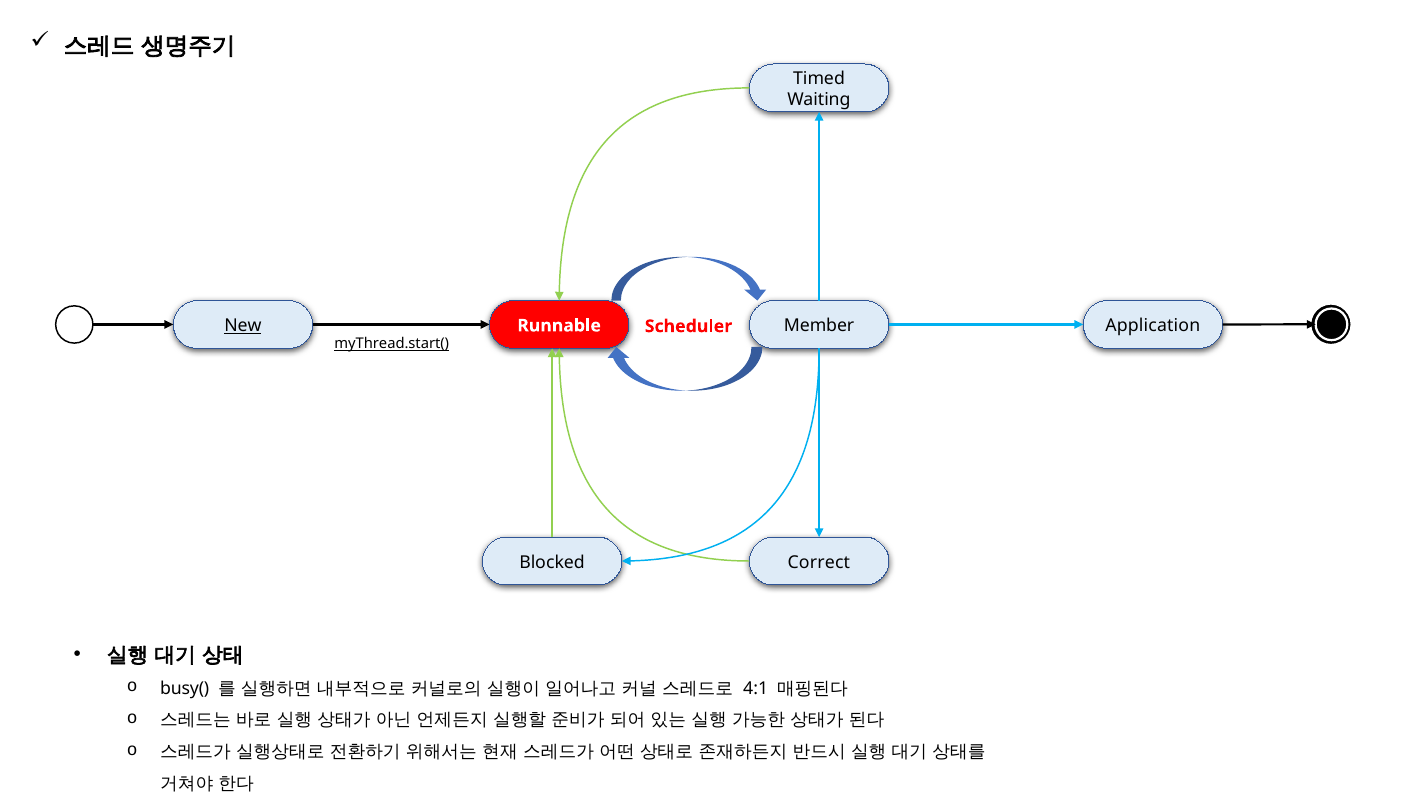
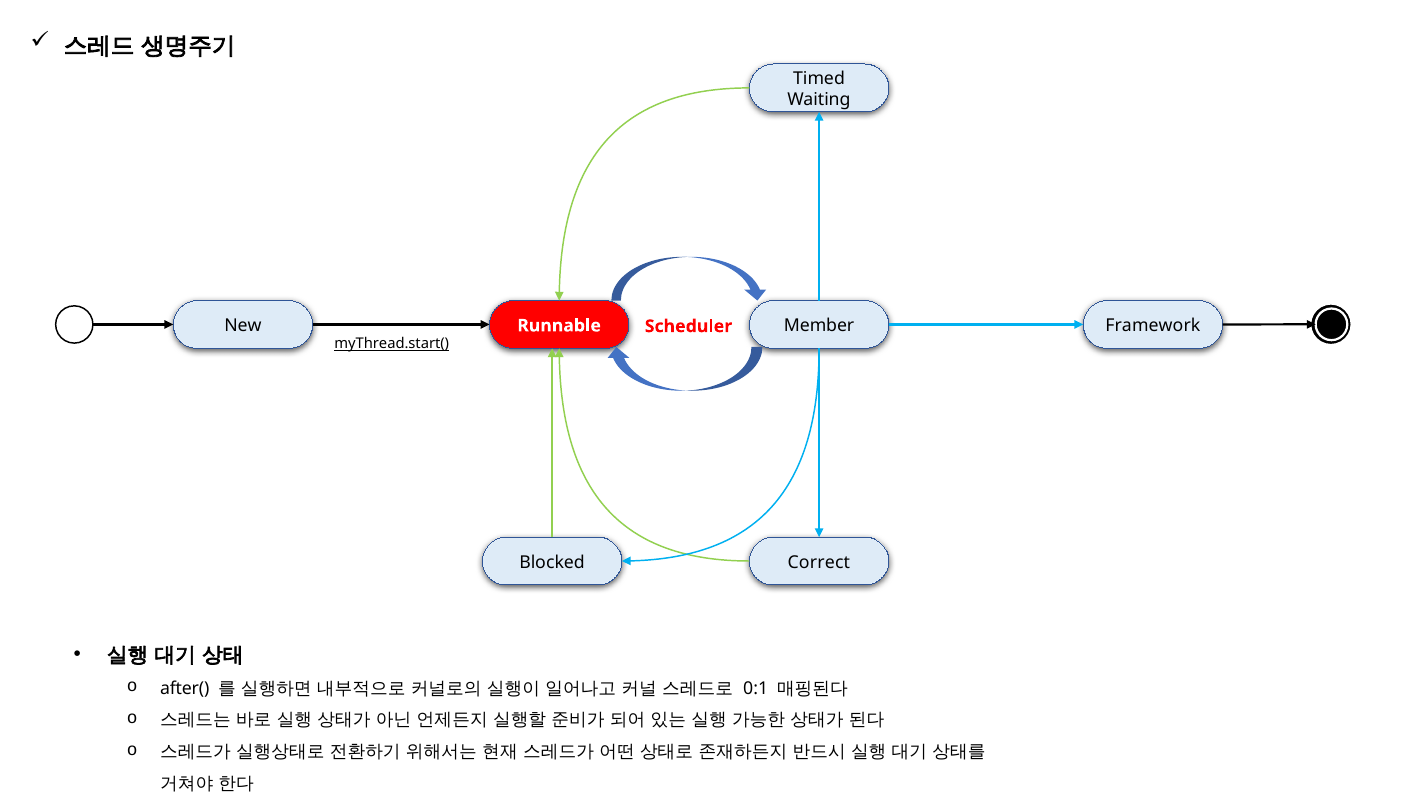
New underline: present -> none
Application: Application -> Framework
busy(: busy( -> after(
4:1: 4:1 -> 0:1
